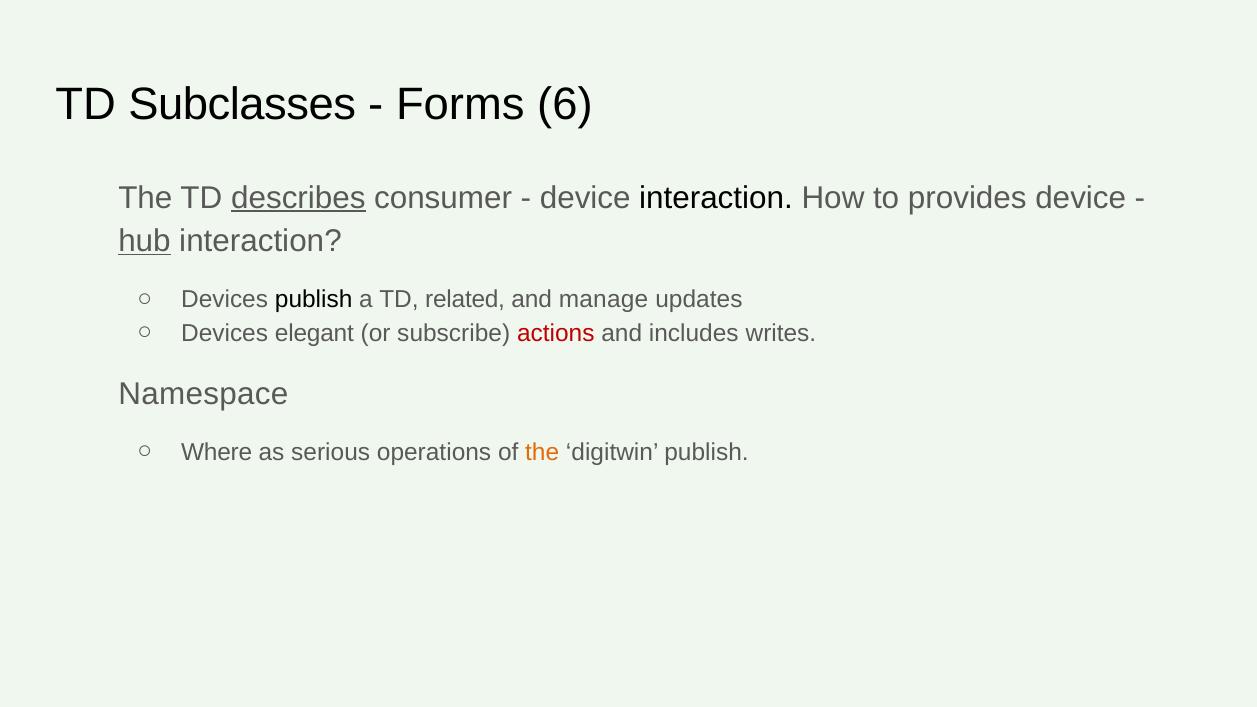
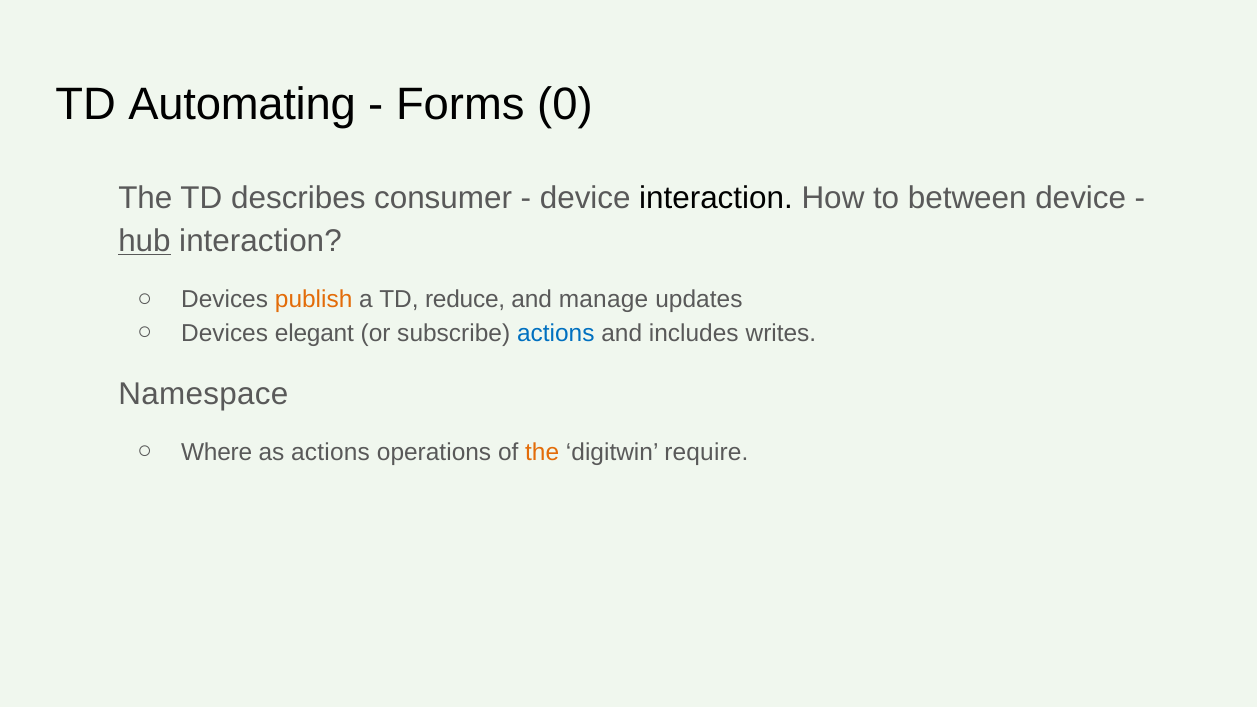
Subclasses: Subclasses -> Automating
6: 6 -> 0
describes underline: present -> none
provides: provides -> between
publish at (314, 299) colour: black -> orange
related: related -> reduce
actions at (556, 333) colour: red -> blue
as serious: serious -> actions
digitwin publish: publish -> require
